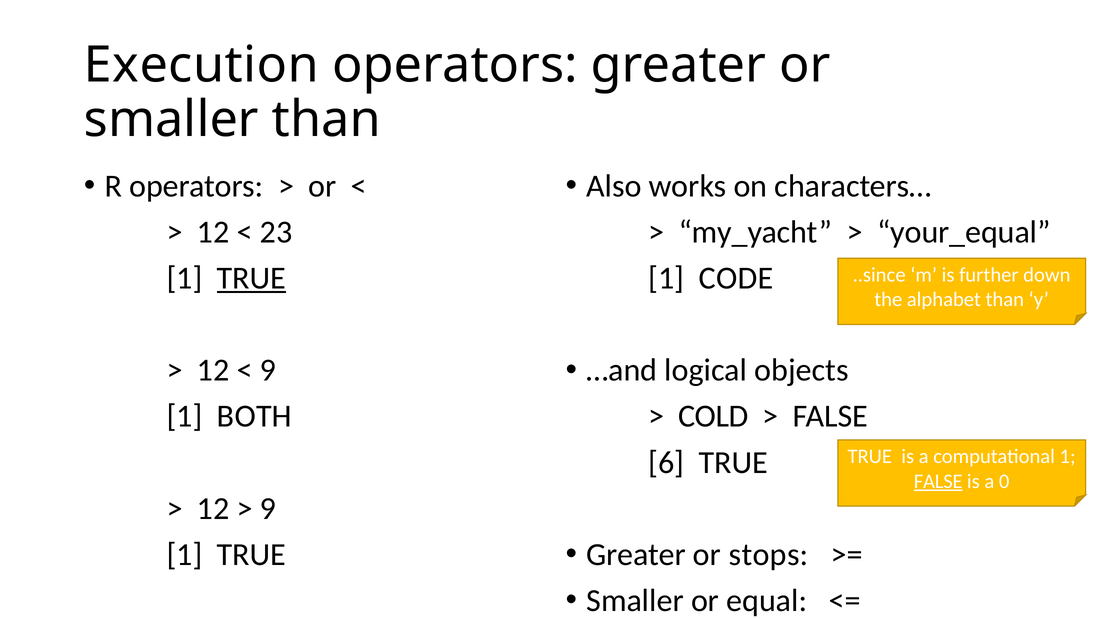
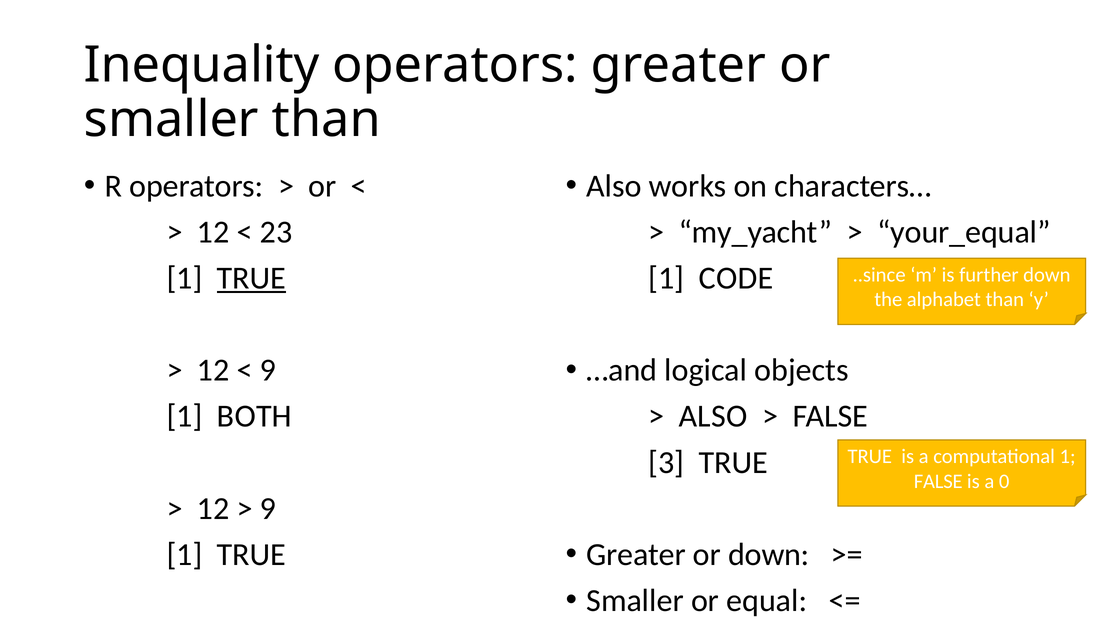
Execution: Execution -> Inequality
COLD at (713, 417): COLD -> ALSO
6: 6 -> 3
FALSE at (938, 482) underline: present -> none
or stops: stops -> down
